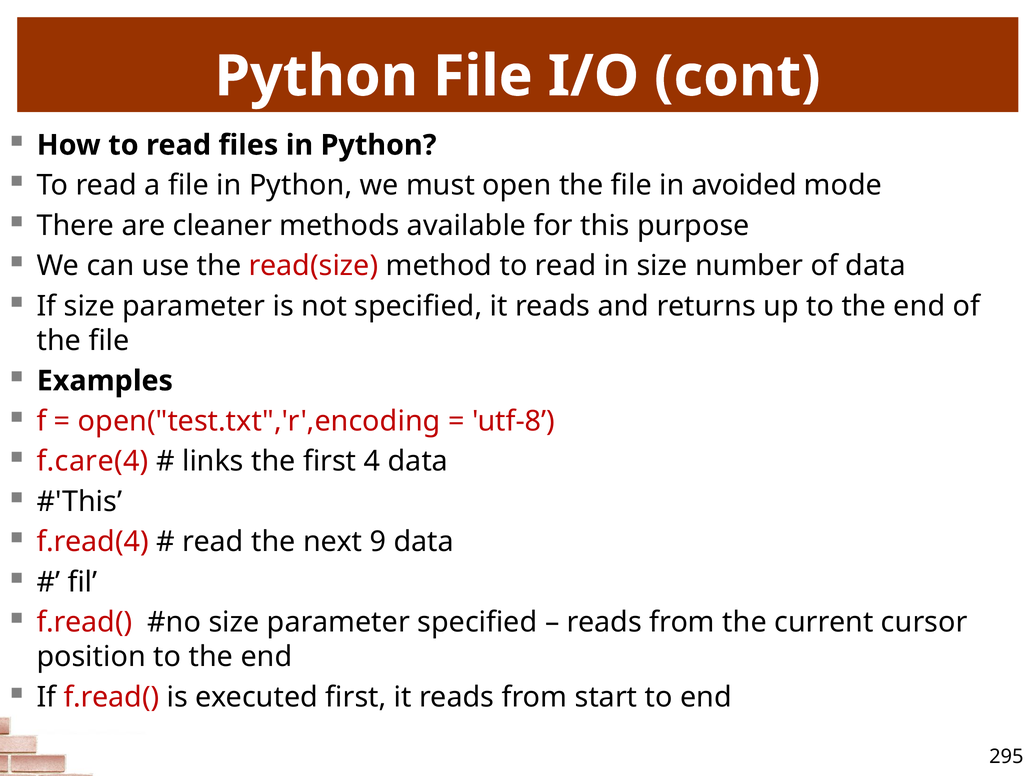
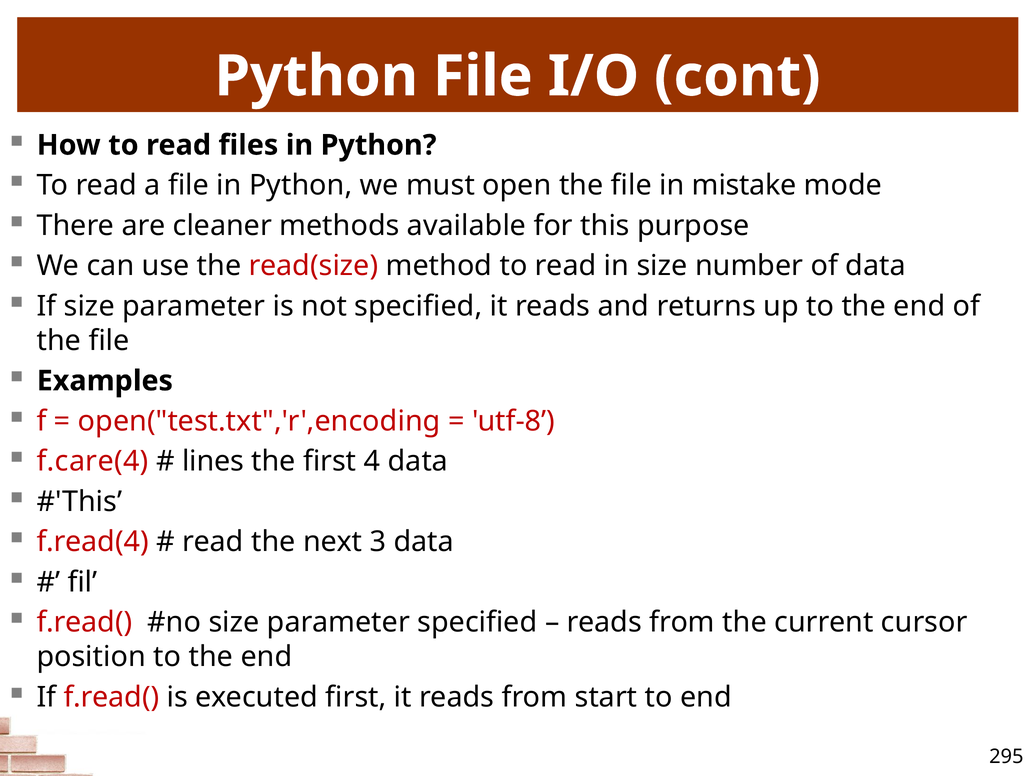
avoided: avoided -> mistake
links: links -> lines
9: 9 -> 3
